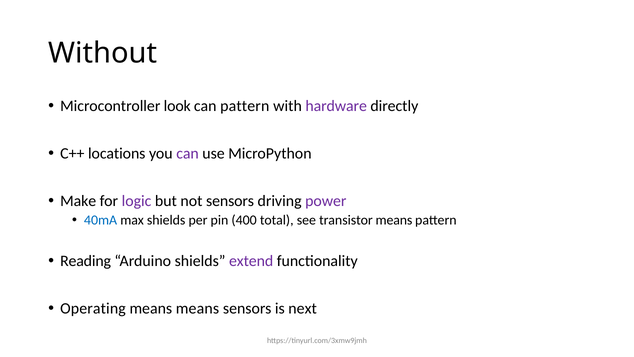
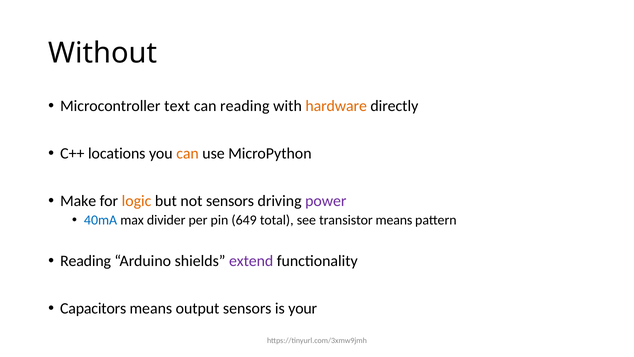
look: look -> text
can pattern: pattern -> reading
hardware colour: purple -> orange
can at (188, 153) colour: purple -> orange
logic colour: purple -> orange
max shields: shields -> divider
400: 400 -> 649
Operating: Operating -> Capacitors
means means: means -> output
next: next -> your
